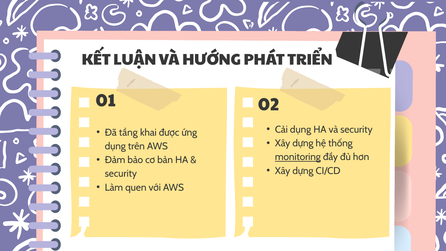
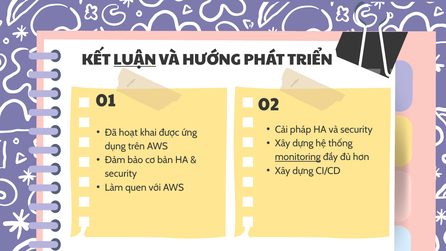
LUẬN underline: none -> present
Cải dụng: dụng -> pháp
tầng: tầng -> hoạt
